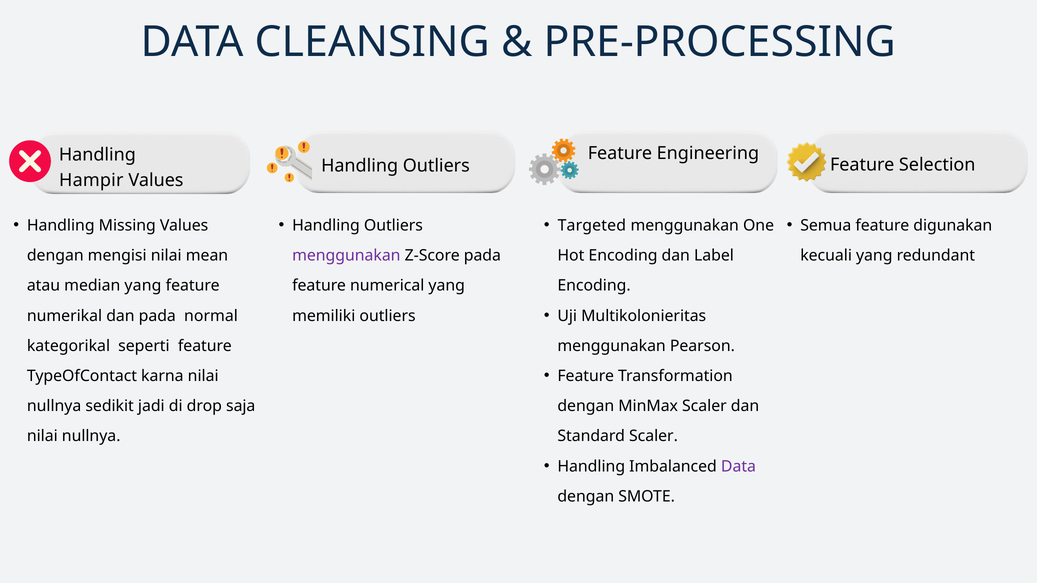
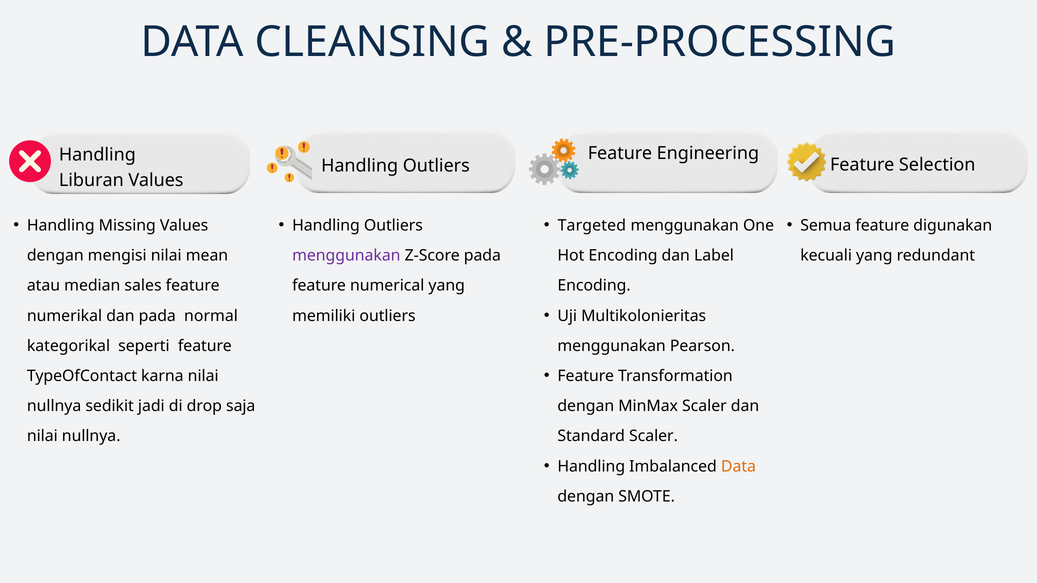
Hampir: Hampir -> Liburan
median yang: yang -> sales
Data at (738, 467) colour: purple -> orange
